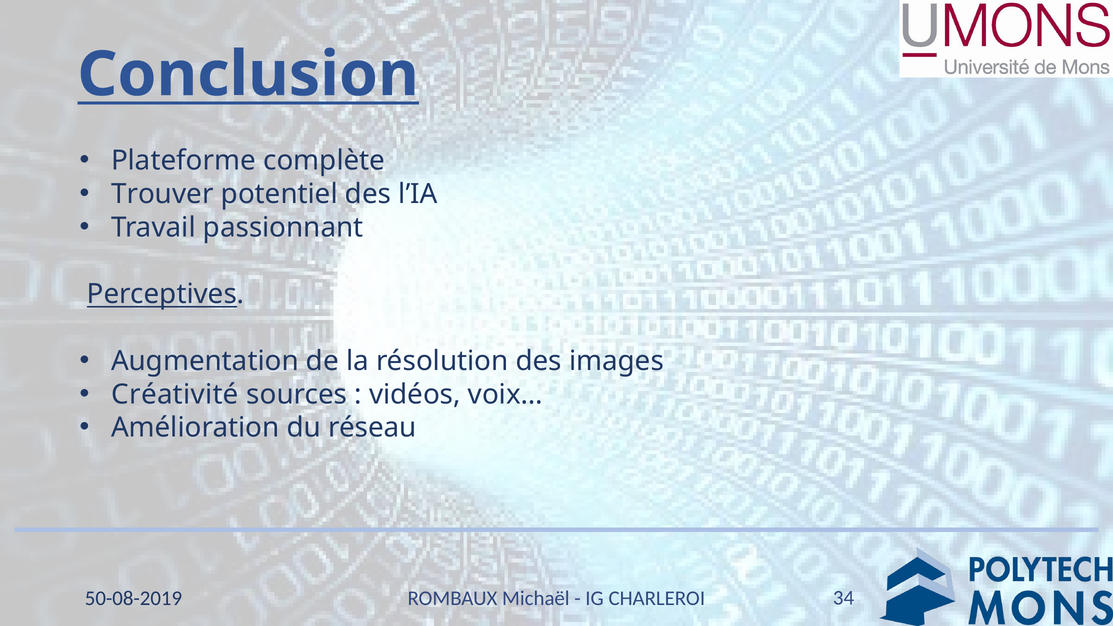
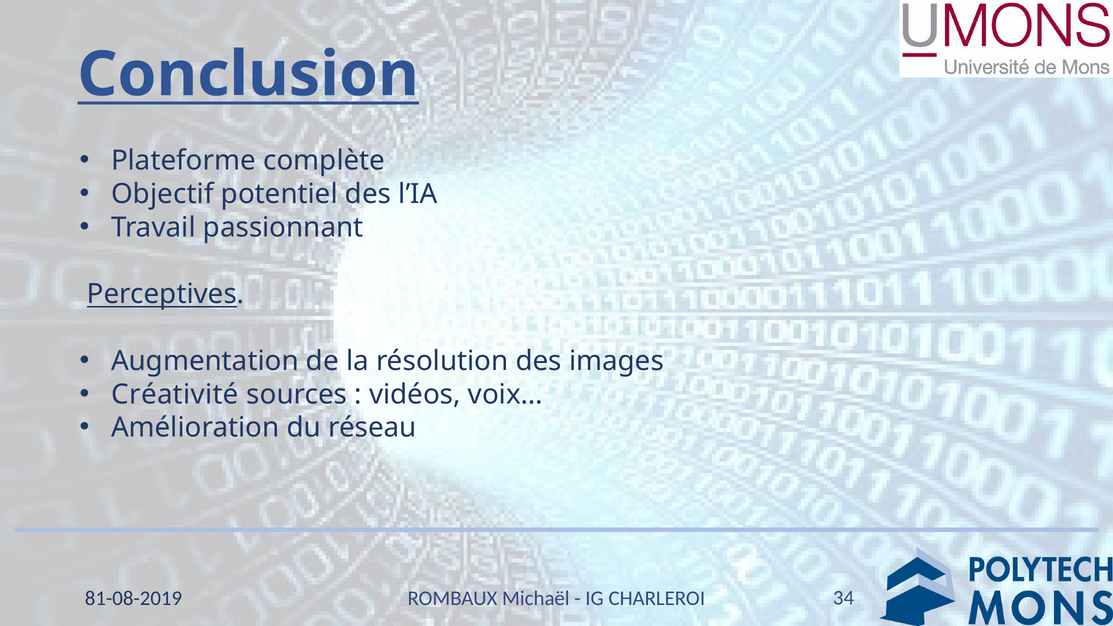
Trouver: Trouver -> Objectif
50-08-2019: 50-08-2019 -> 81-08-2019
